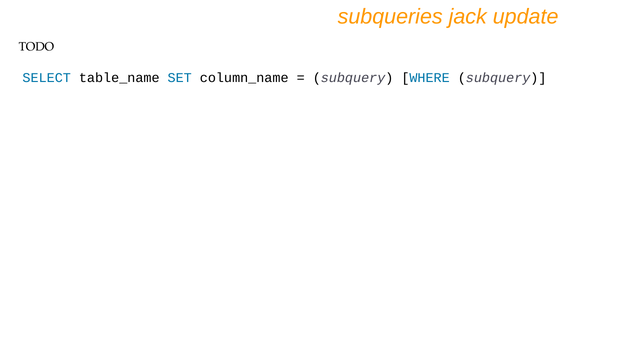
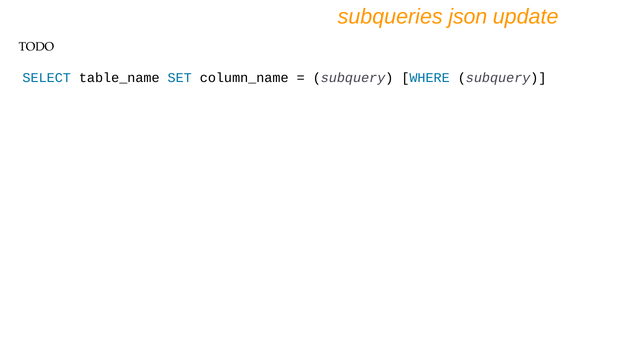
jack: jack -> json
